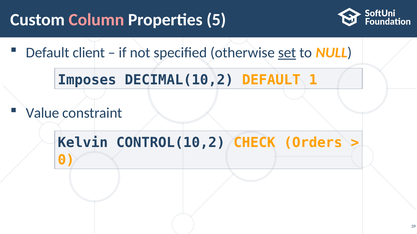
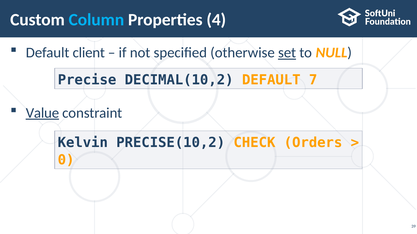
Column colour: pink -> light blue
5: 5 -> 4
Imposes: Imposes -> Precise
1: 1 -> 7
Value underline: none -> present
CONTROL(10,2: CONTROL(10,2 -> PRECISE(10,2
